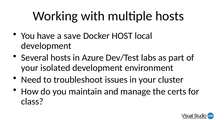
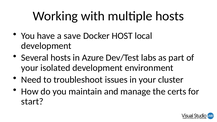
class: class -> start
